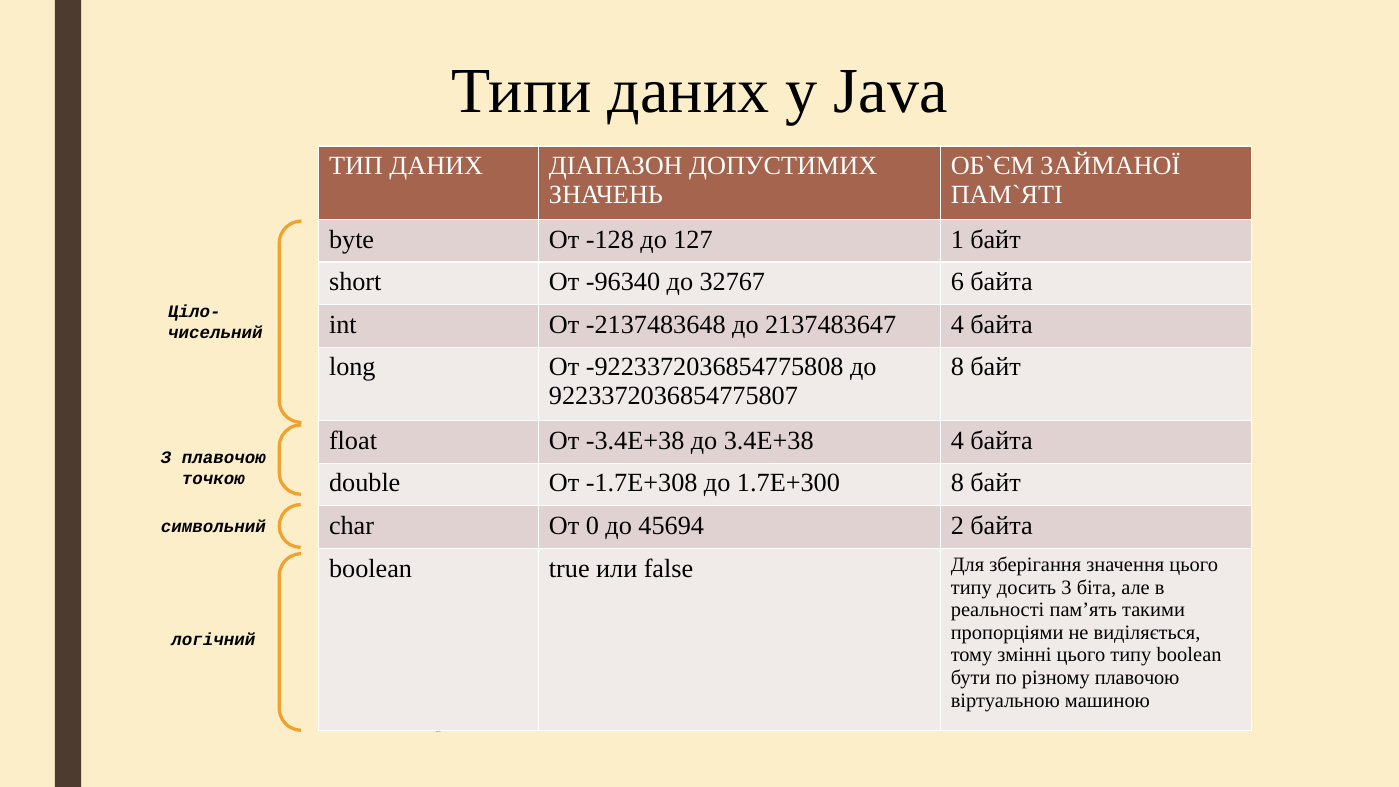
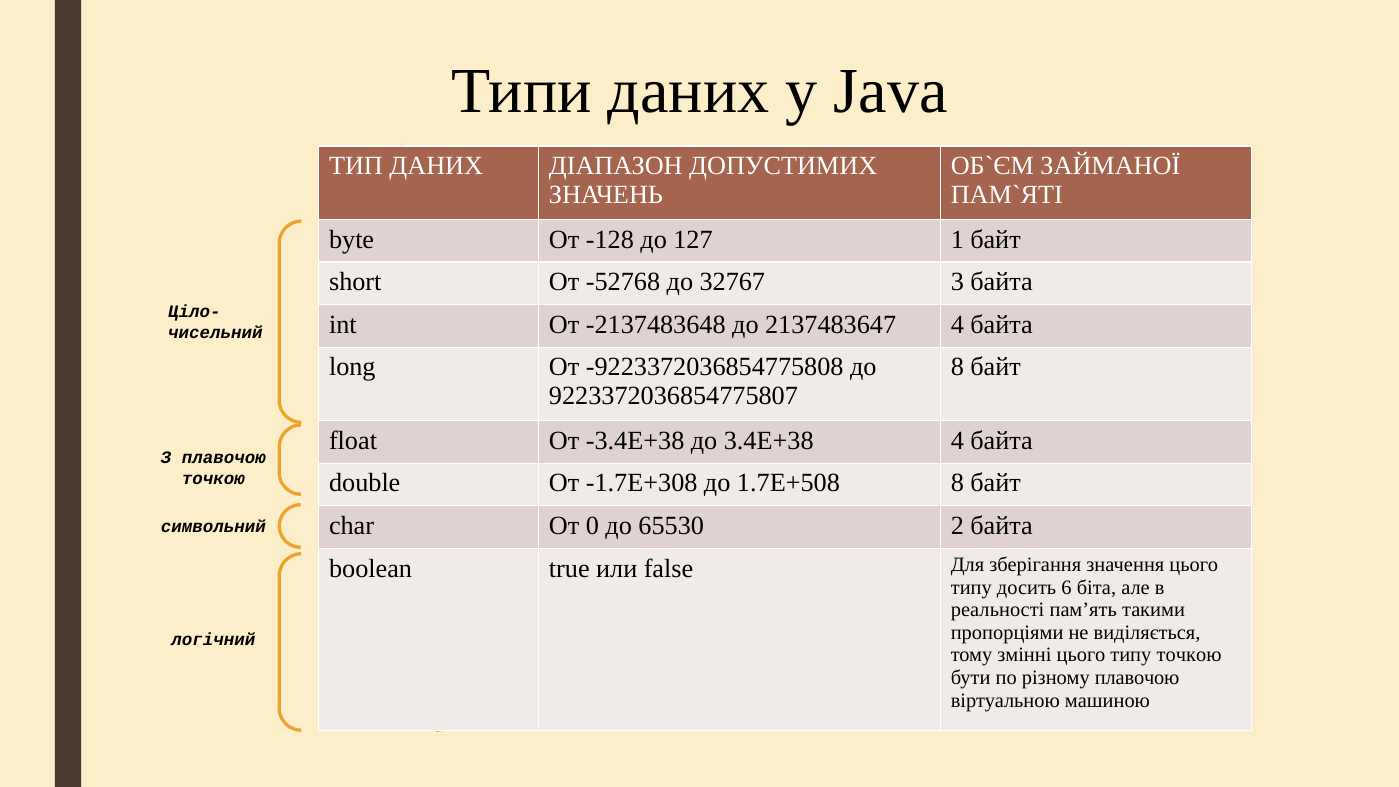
-96340: -96340 -> -52768
6: 6 -> 3
1.7Е+300: 1.7Е+300 -> 1.7Е+508
45694: 45694 -> 65530
3: 3 -> 6
типу boolean: boolean -> точкою
